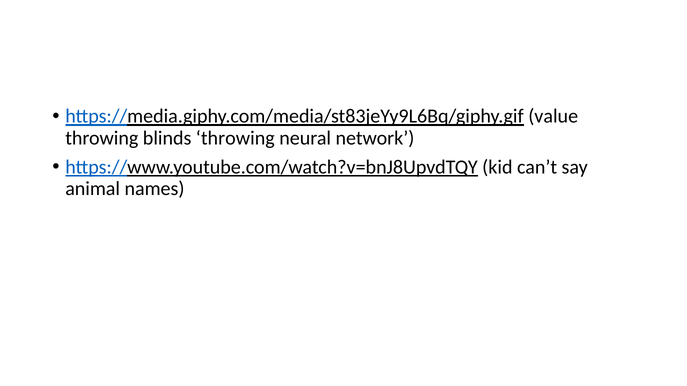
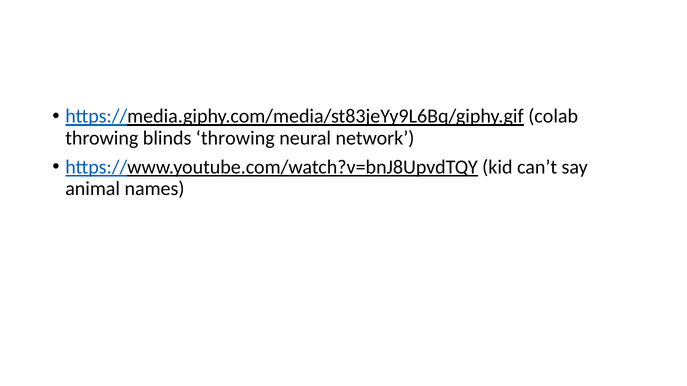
value: value -> colab
